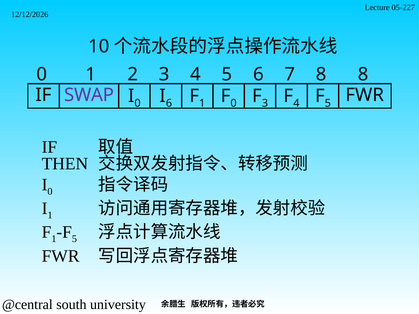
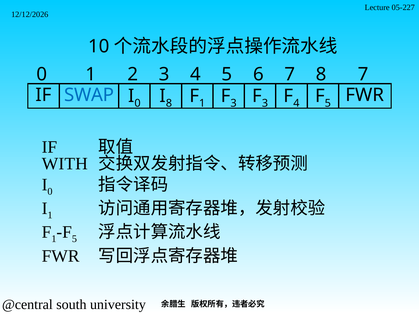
8 8: 8 -> 7
SWAP colour: purple -> blue
6 at (169, 103): 6 -> 8
0 at (234, 103): 0 -> 3
THEN: THEN -> WITH
